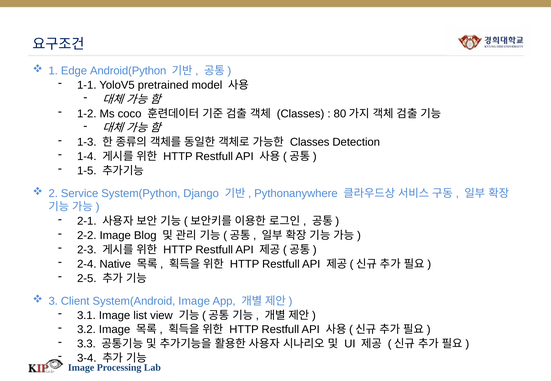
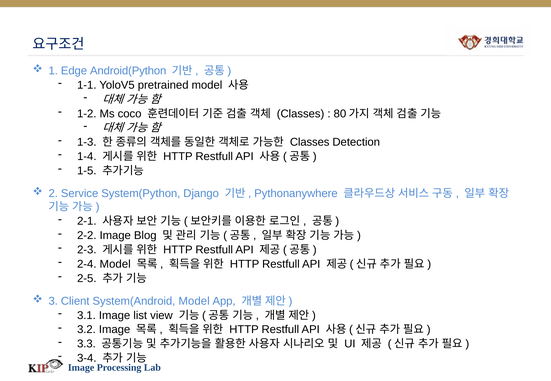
2-4 Native: Native -> Model
System(Android Image: Image -> Model
